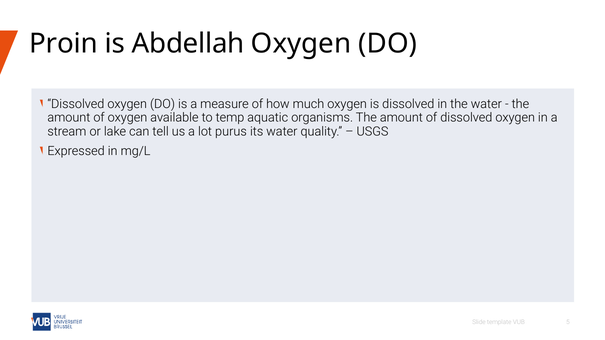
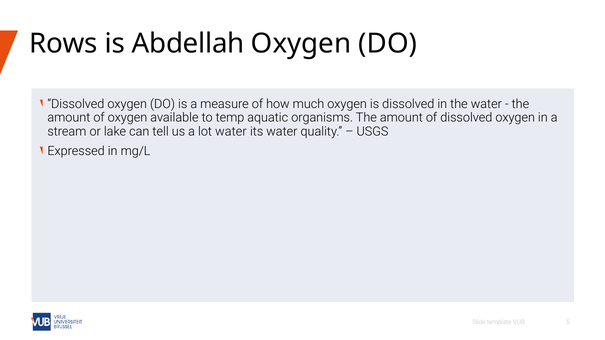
Proin: Proin -> Rows
lot purus: purus -> water
